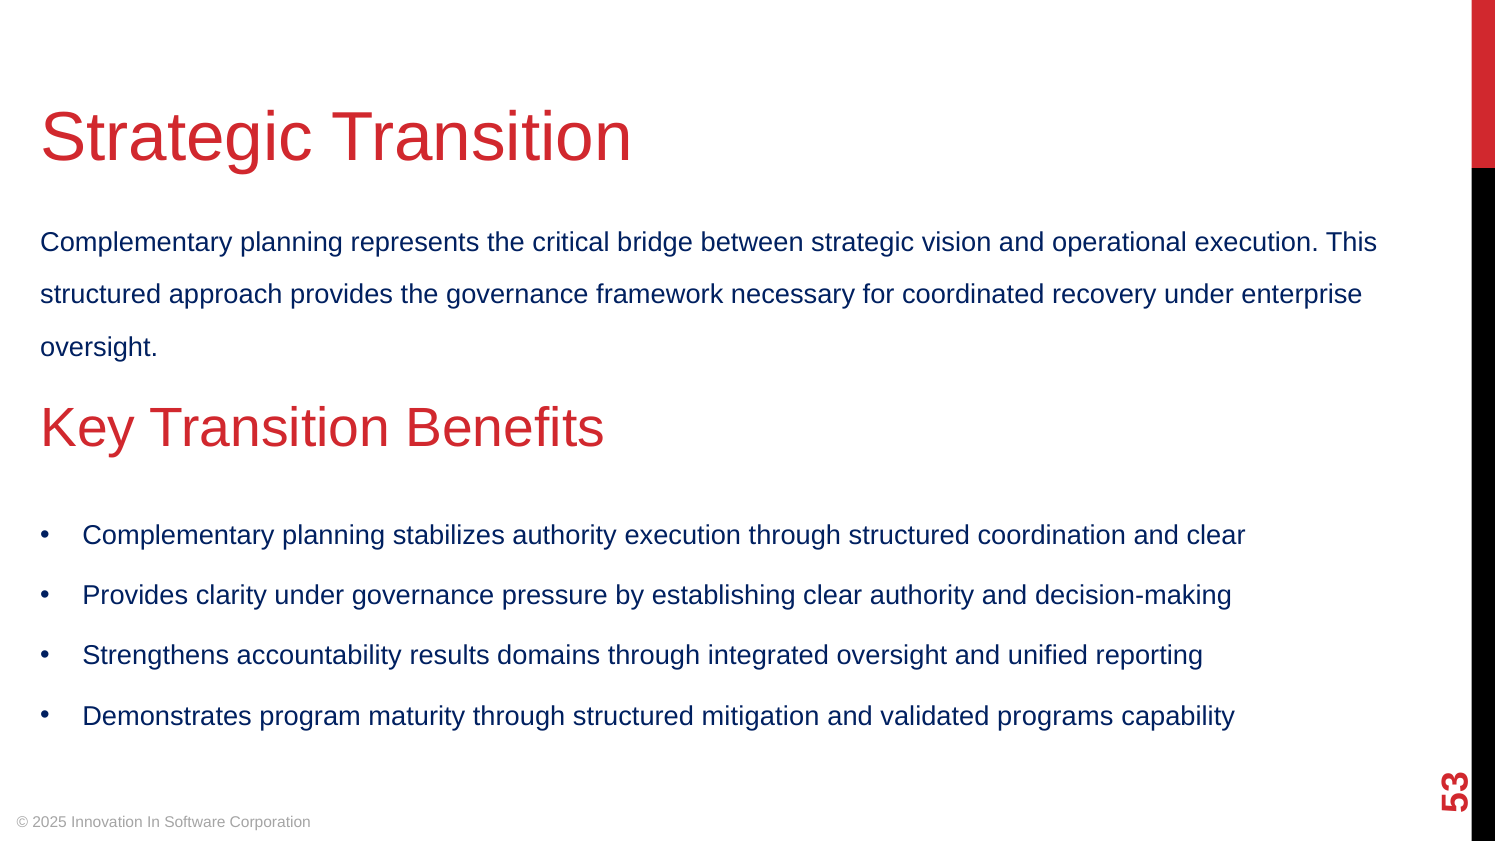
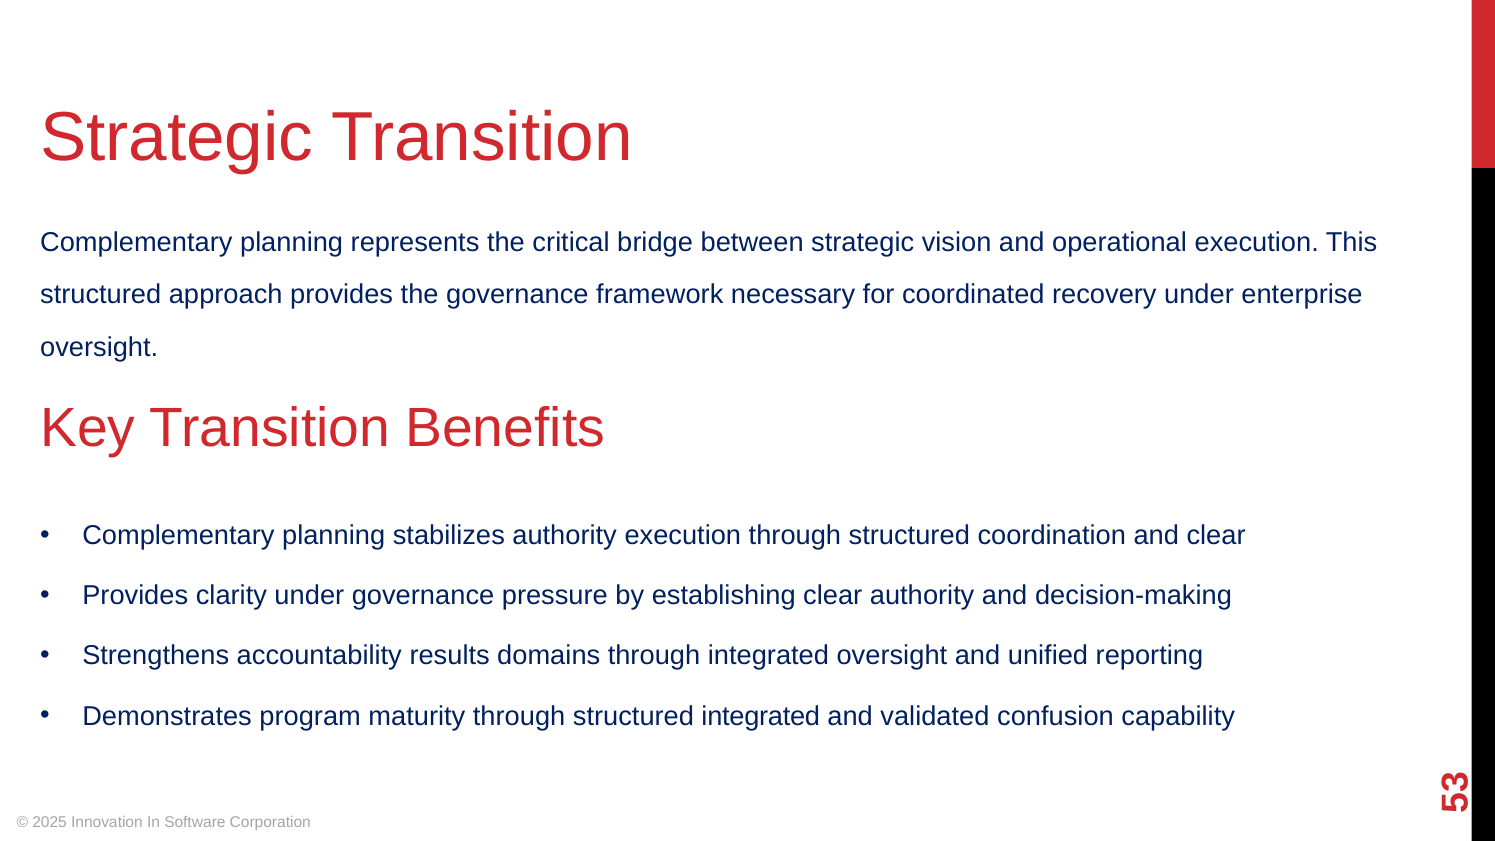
structured mitigation: mitigation -> integrated
programs: programs -> confusion
